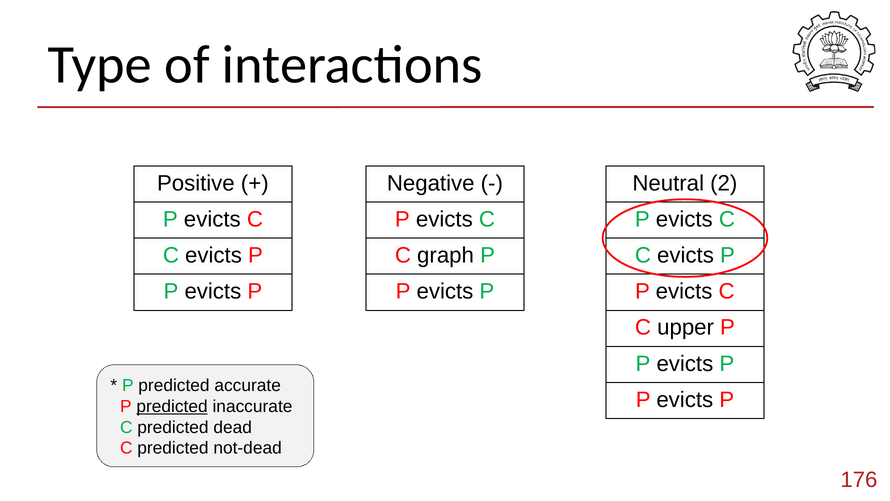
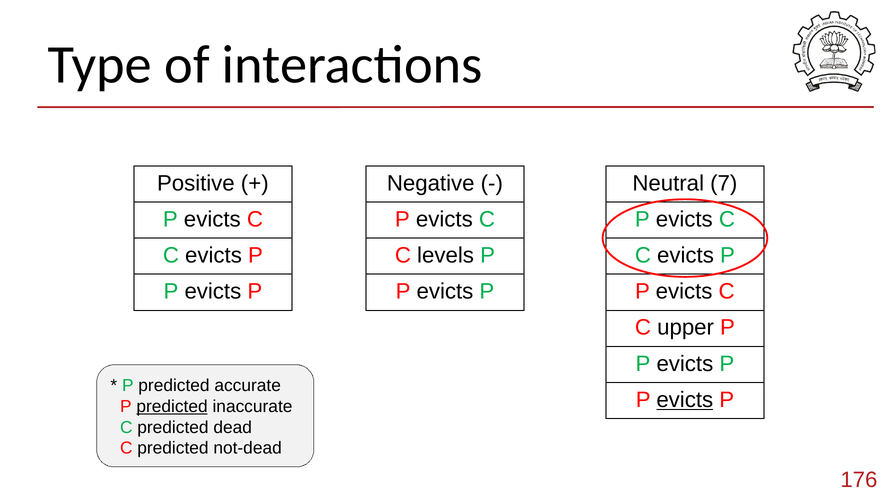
2: 2 -> 7
graph: graph -> levels
evicts at (685, 400) underline: none -> present
